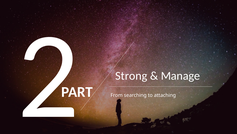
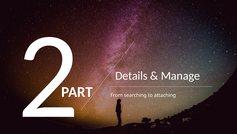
Strong: Strong -> Details
